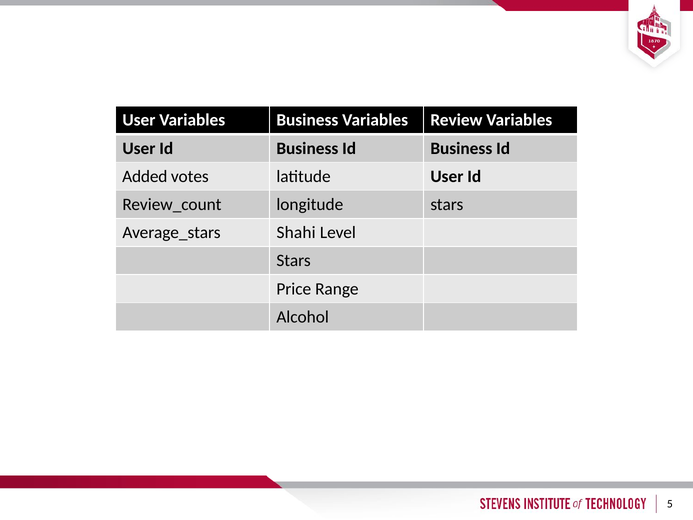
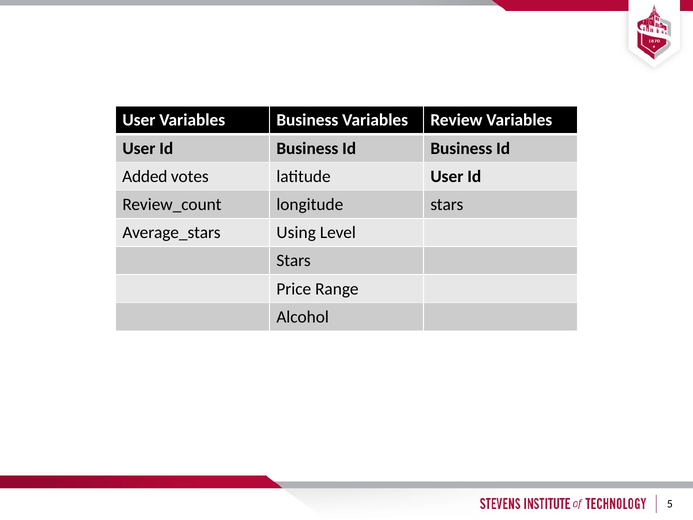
Shahi: Shahi -> Using
